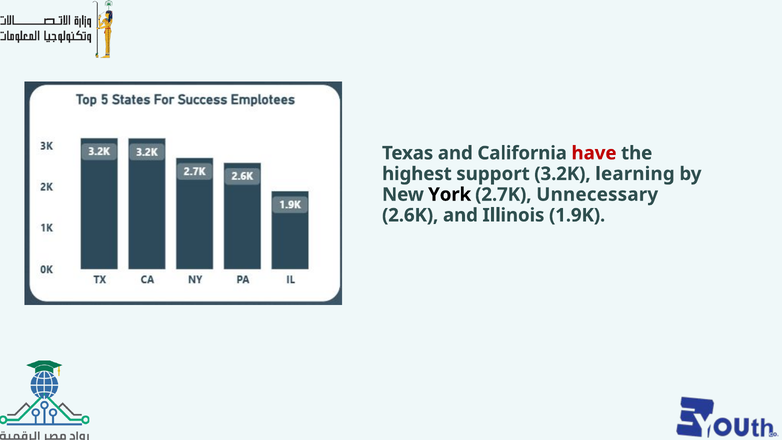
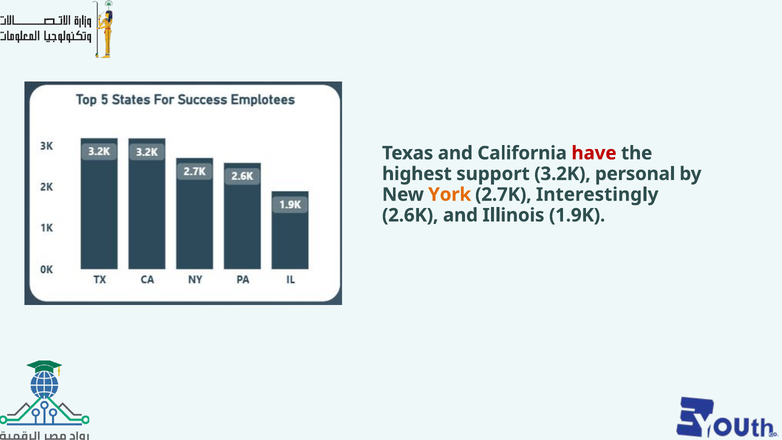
learning: learning -> personal
York colour: black -> orange
Unnecessary: Unnecessary -> Interestingly
